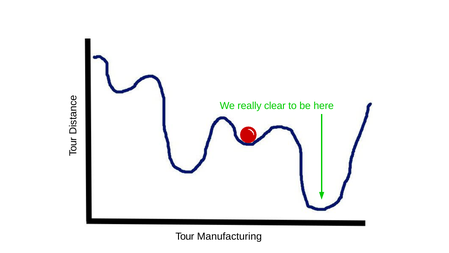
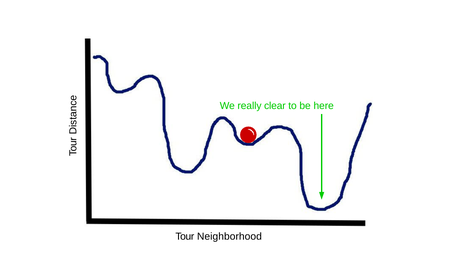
Manufacturing: Manufacturing -> Neighborhood
